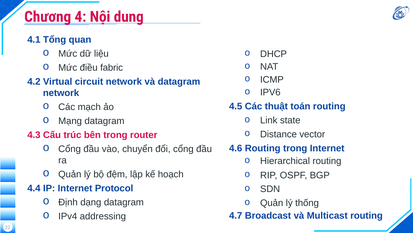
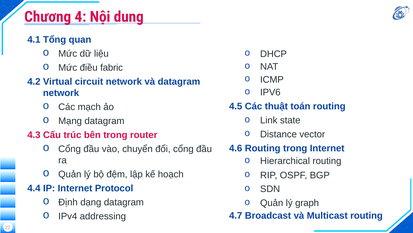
thống: thống -> graph
